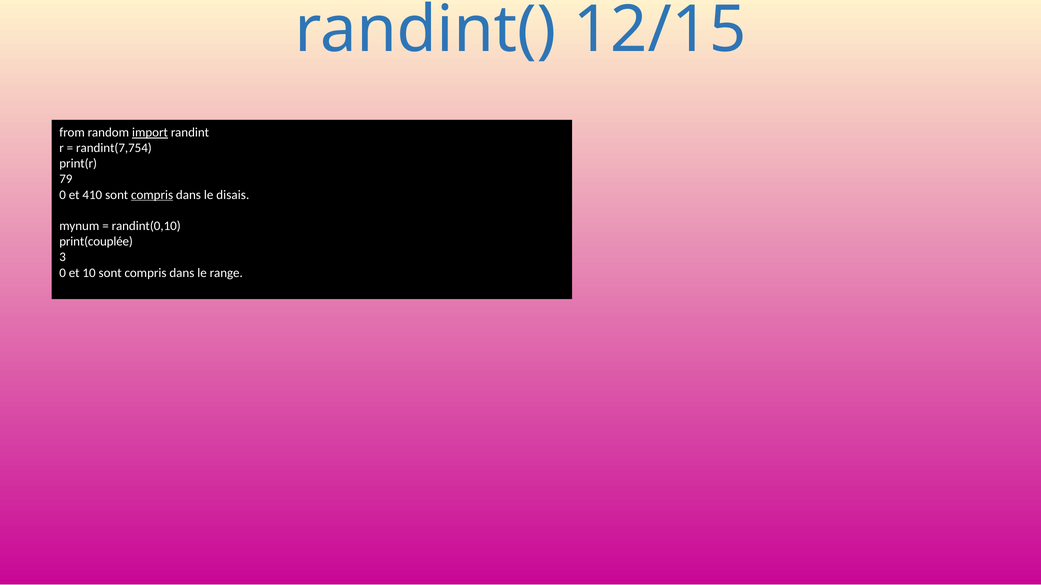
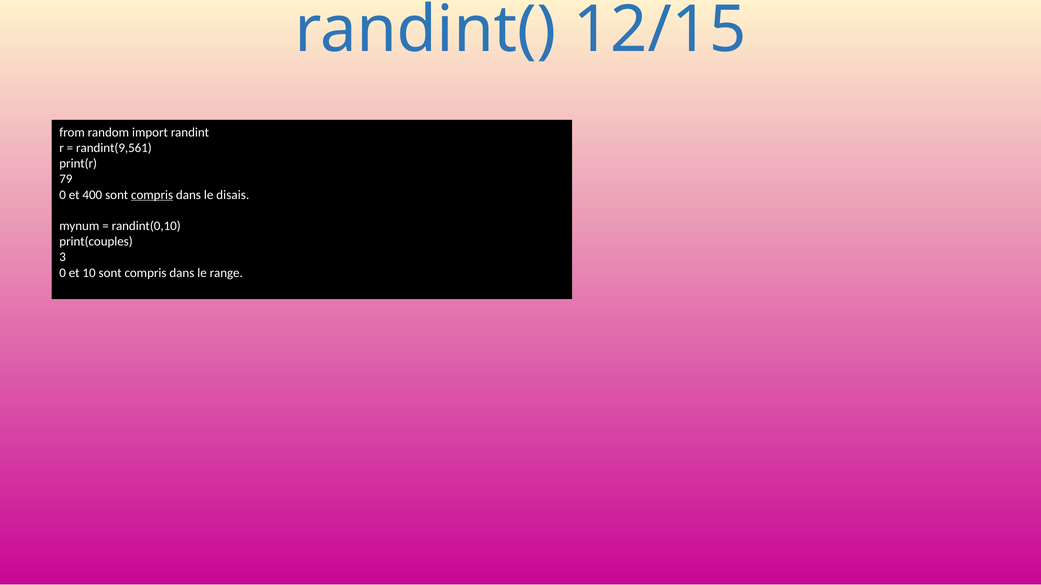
import underline: present -> none
randint(7,754: randint(7,754 -> randint(9,561
410: 410 -> 400
print(couplée: print(couplée -> print(couples
